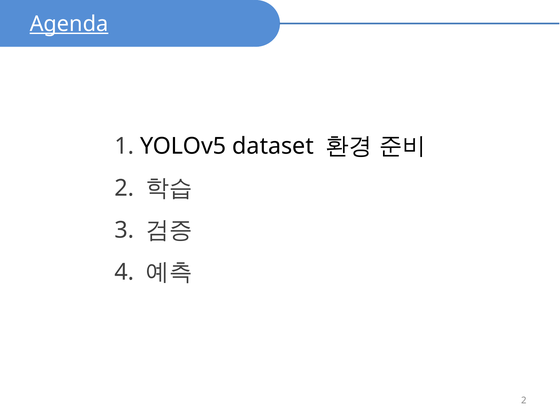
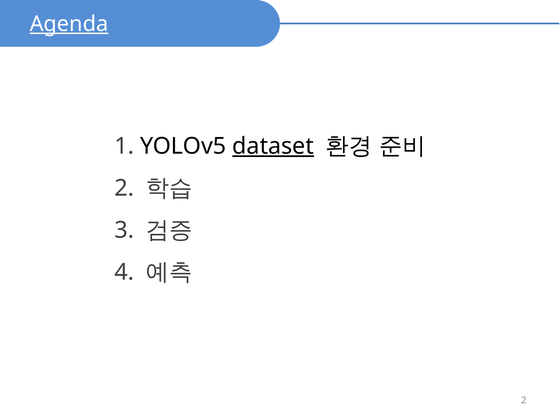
dataset underline: none -> present
